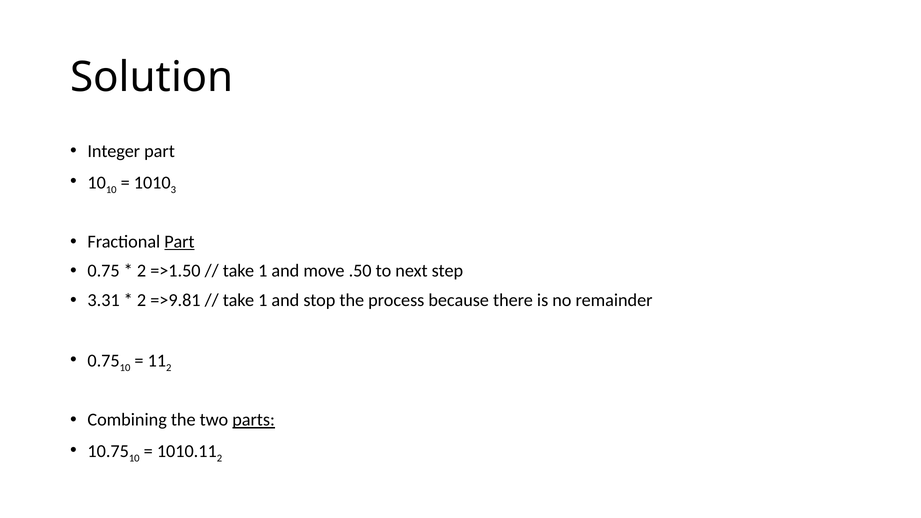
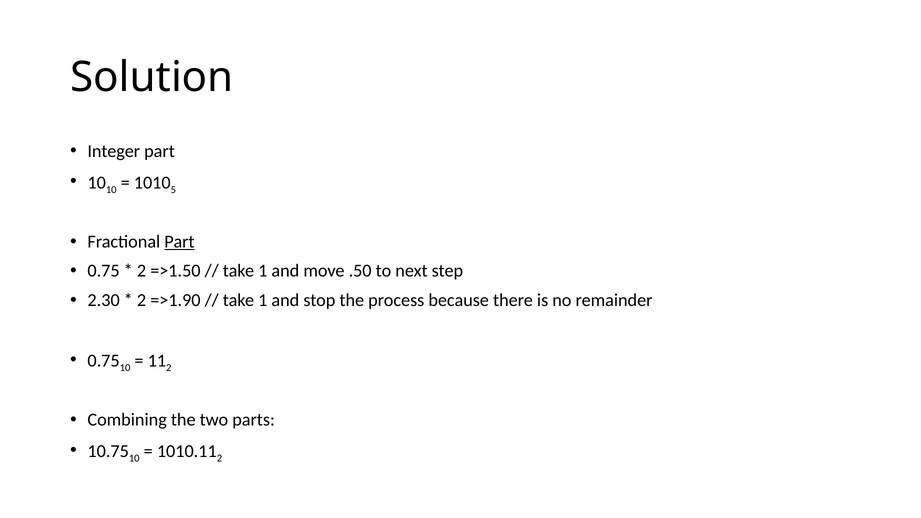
3: 3 -> 5
3.31: 3.31 -> 2.30
=>9.81: =>9.81 -> =>1.90
parts underline: present -> none
